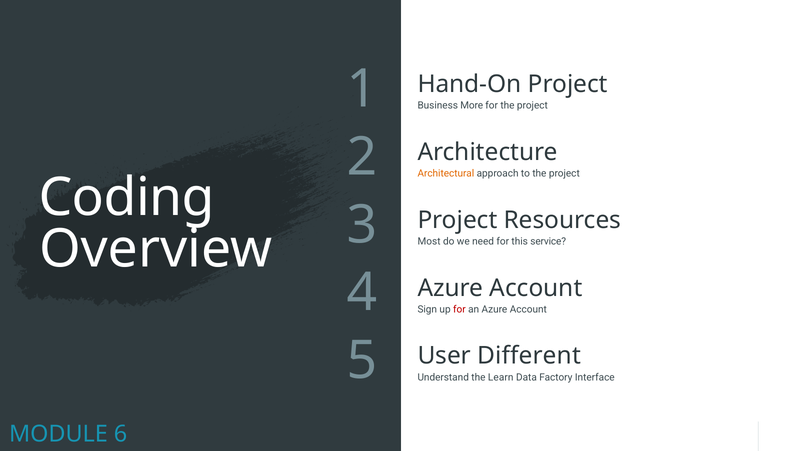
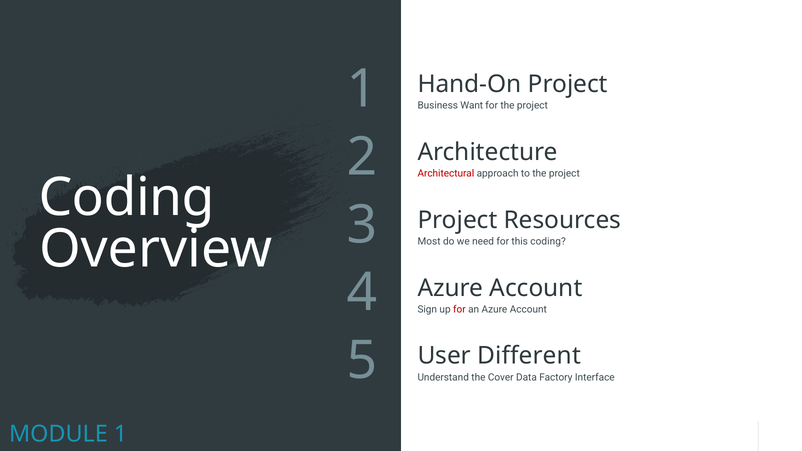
More: More -> Want
Architectural colour: orange -> red
this service: service -> coding
Learn: Learn -> Cover
MODULE 6: 6 -> 1
